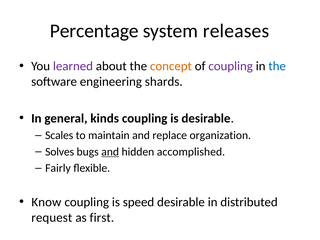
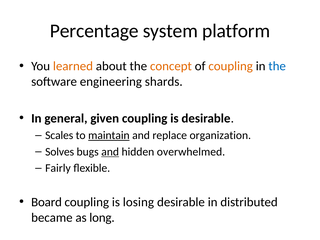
releases: releases -> platform
learned colour: purple -> orange
coupling at (231, 66) colour: purple -> orange
kinds: kinds -> given
maintain underline: none -> present
accomplished: accomplished -> overwhelmed
Know: Know -> Board
speed: speed -> losing
request: request -> became
first: first -> long
